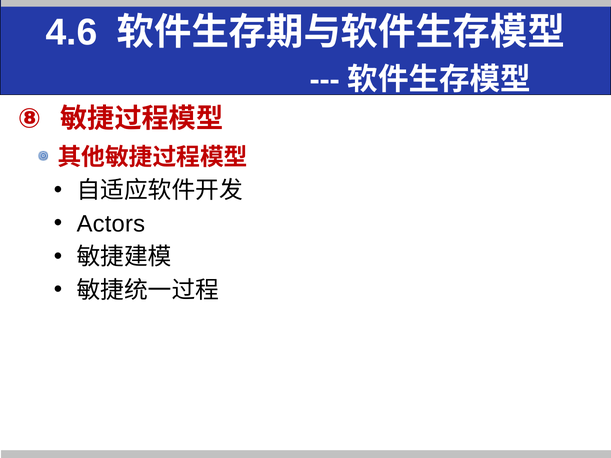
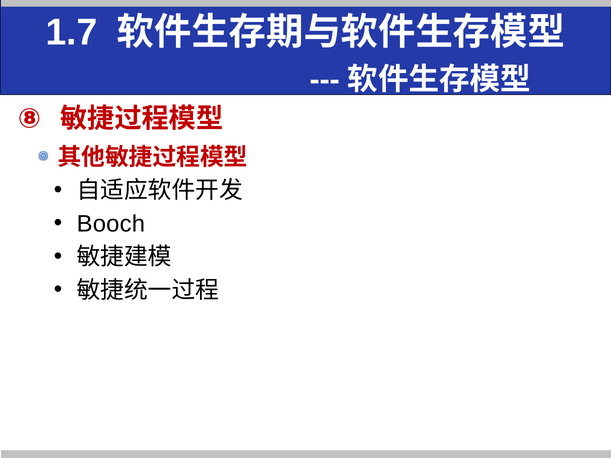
4.6: 4.6 -> 1.7
Actors: Actors -> Booch
